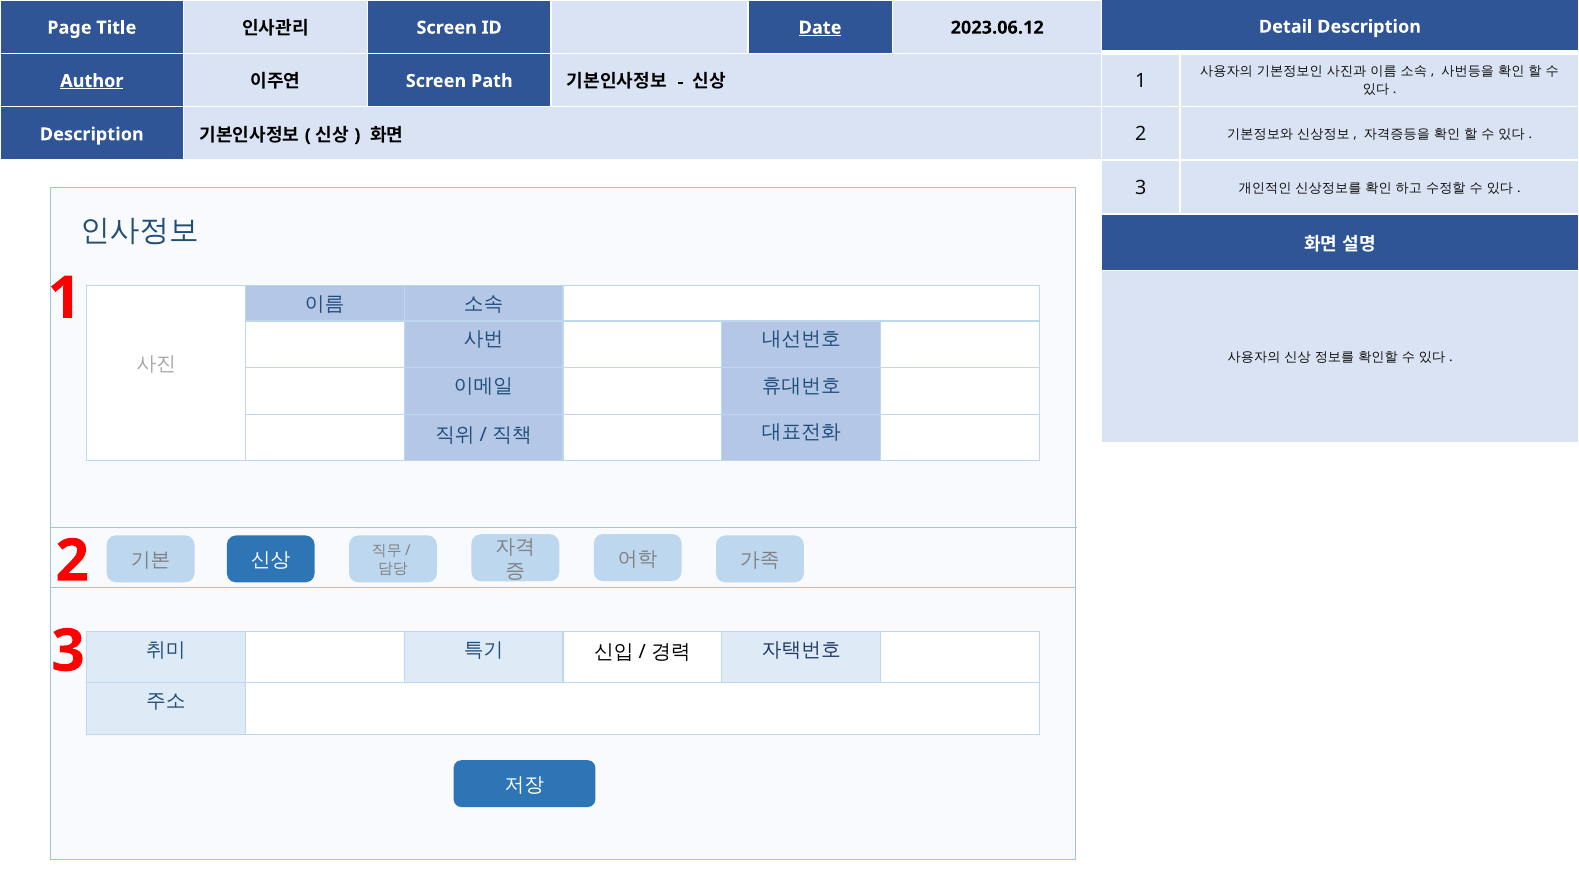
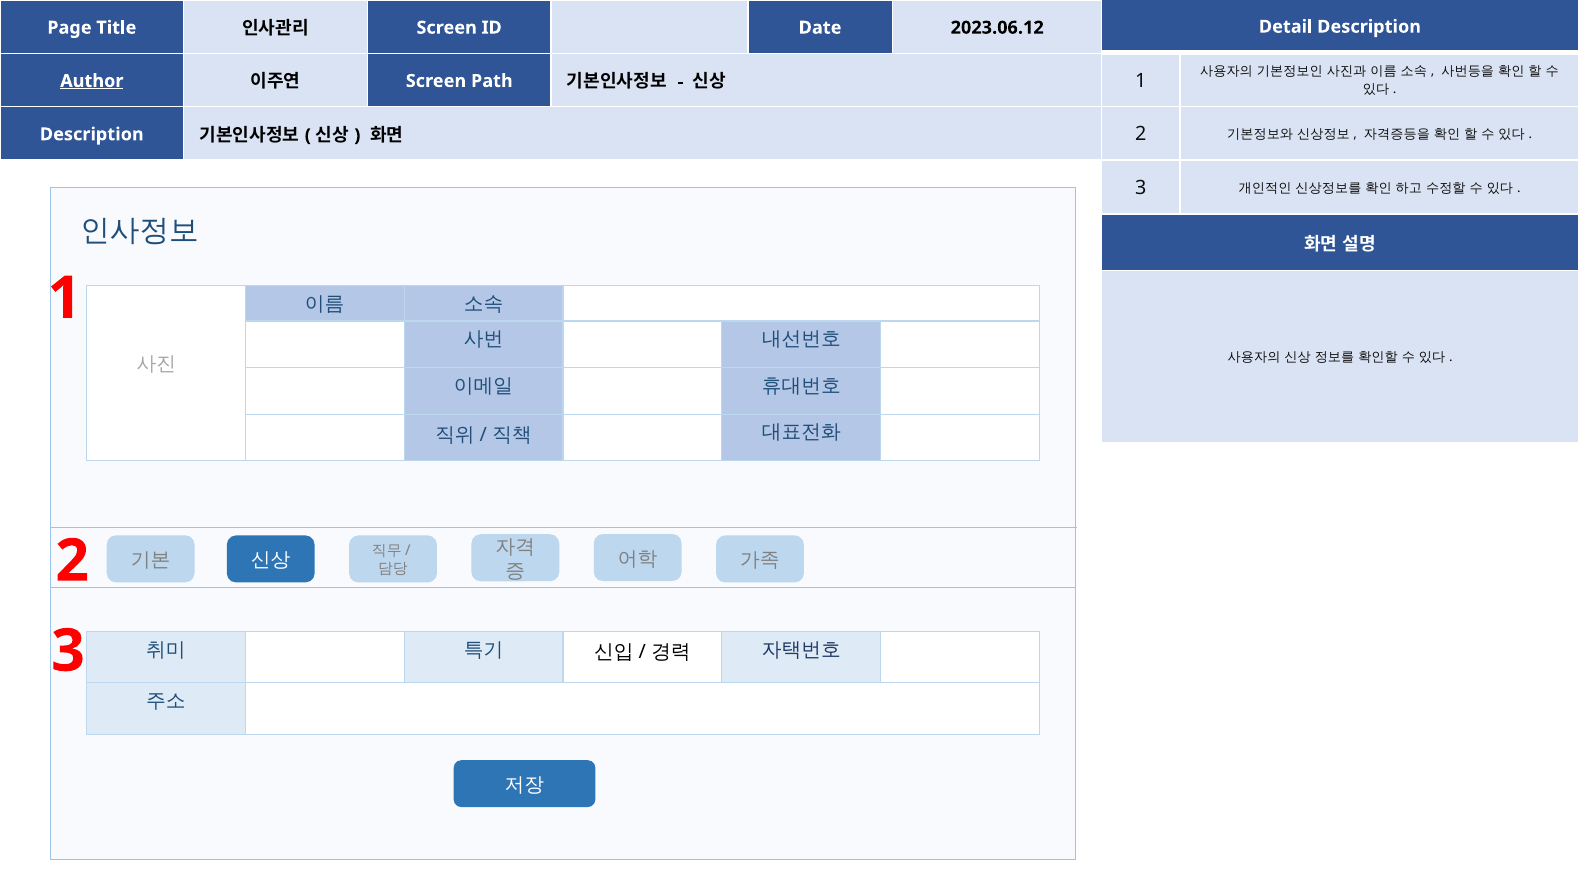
Date underline: present -> none
